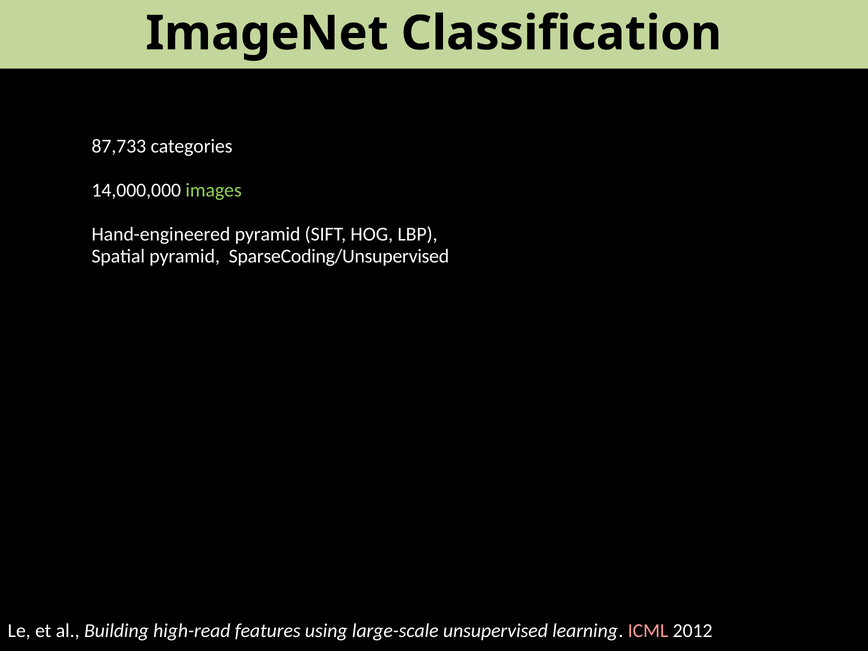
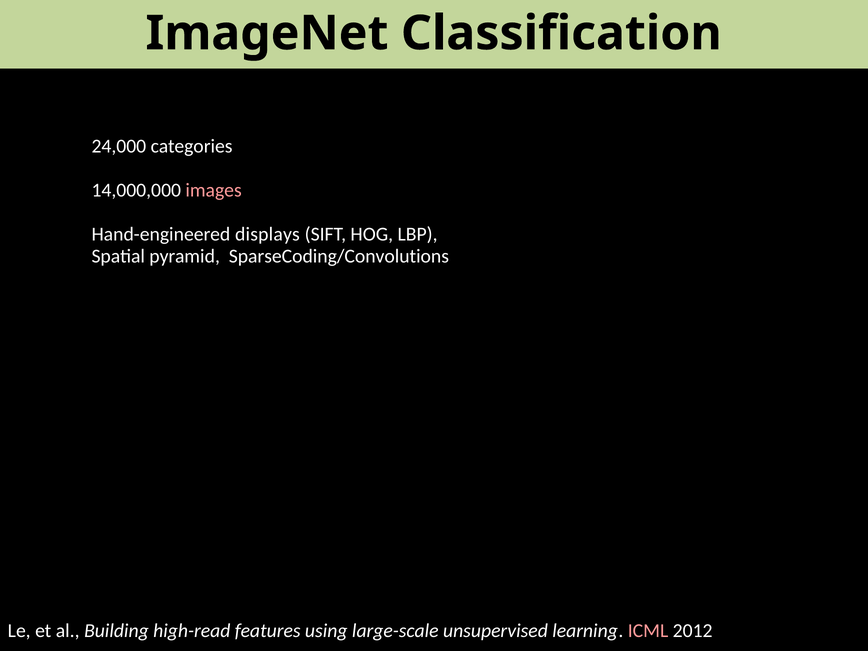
87,733: 87,733 -> 24,000
images colour: light green -> pink
Hand-engineered pyramid: pyramid -> displays
SparseCoding/Unsupervised: SparseCoding/Unsupervised -> SparseCoding/Convolutions
